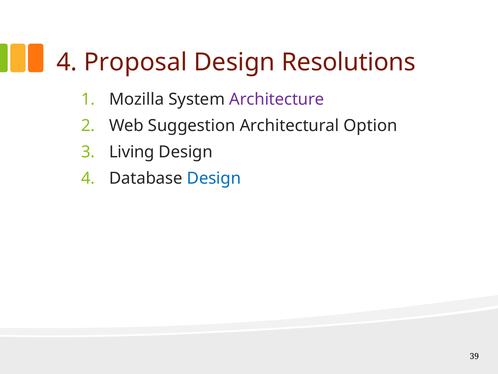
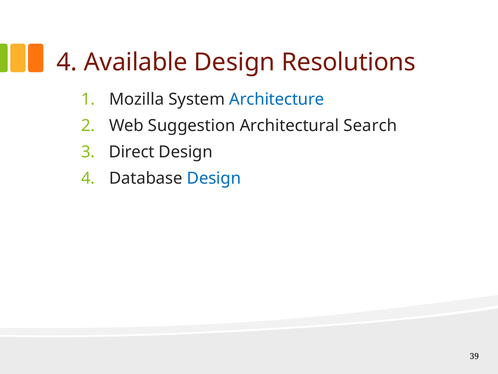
Proposal: Proposal -> Available
Architecture colour: purple -> blue
Option: Option -> Search
Living: Living -> Direct
